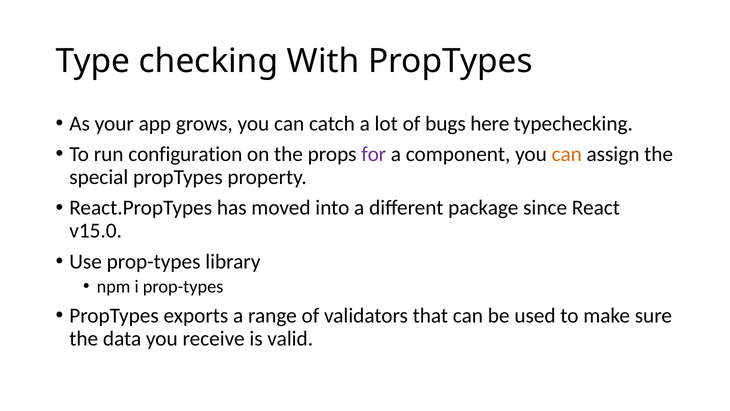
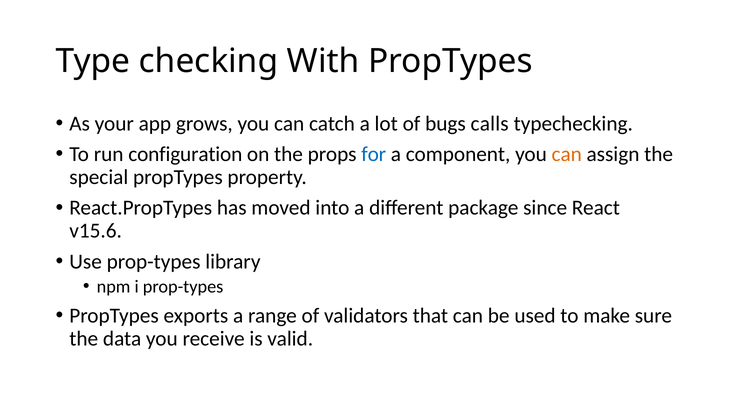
here: here -> calls
for colour: purple -> blue
v15.0: v15.0 -> v15.6
